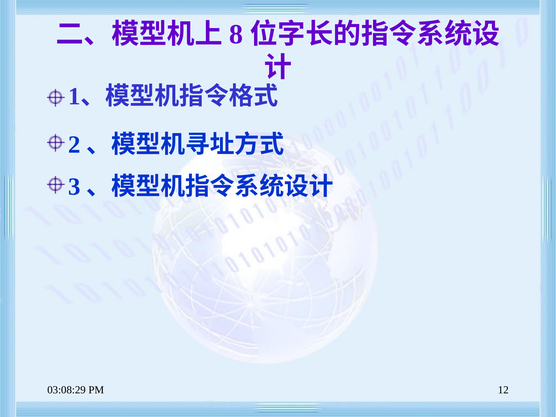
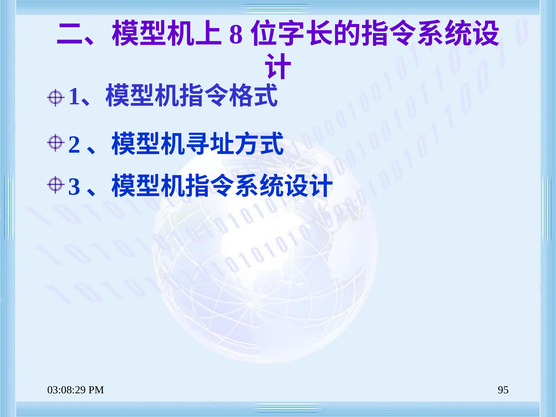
12: 12 -> 95
